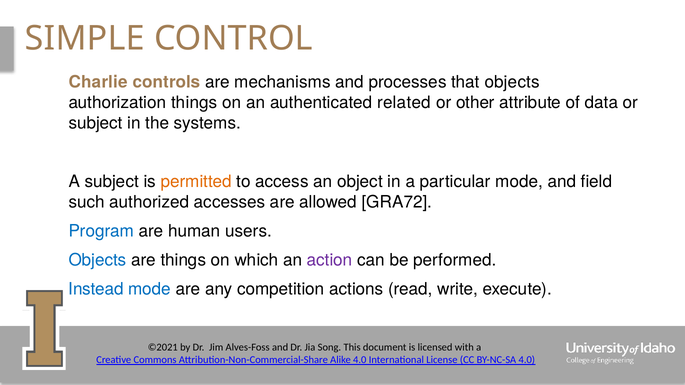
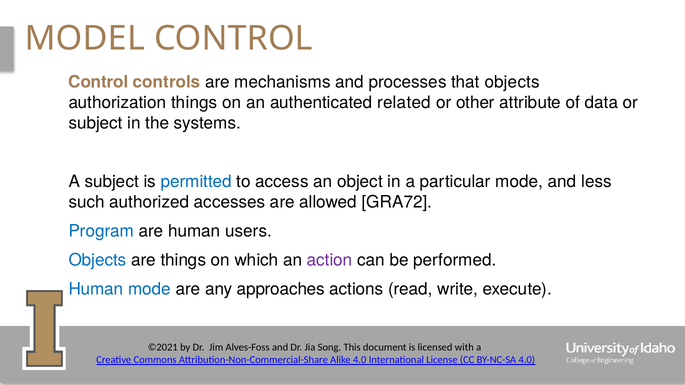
SIMPLE: SIMPLE -> MODEL
Charlie at (98, 82): Charlie -> Control
permitted colour: orange -> blue
field: field -> less
Instead at (96, 290): Instead -> Human
competition: competition -> approaches
